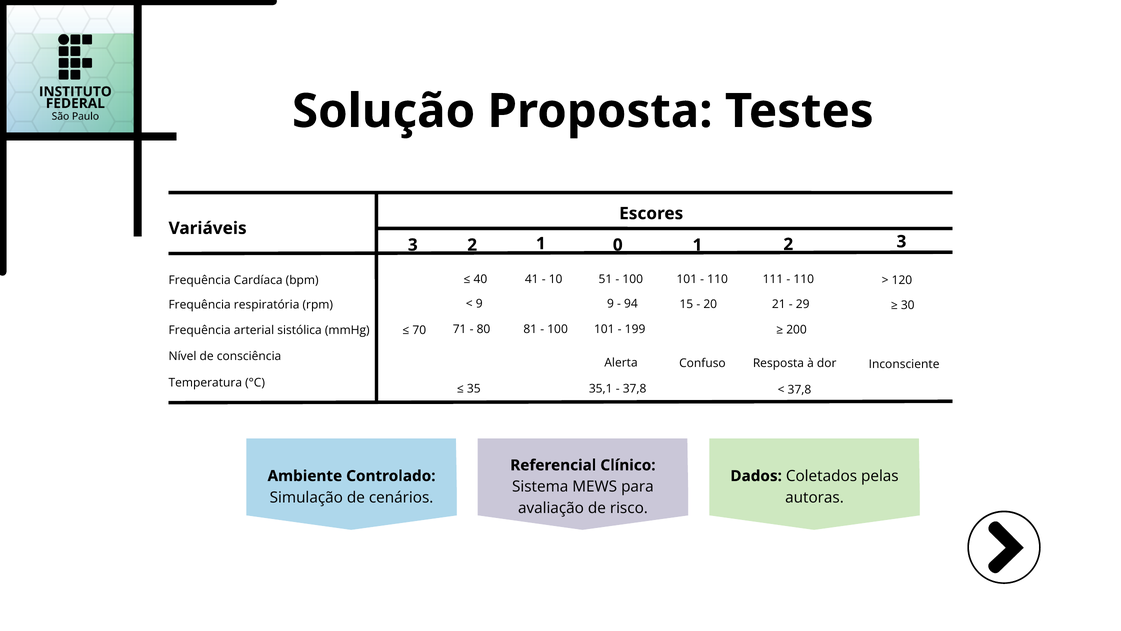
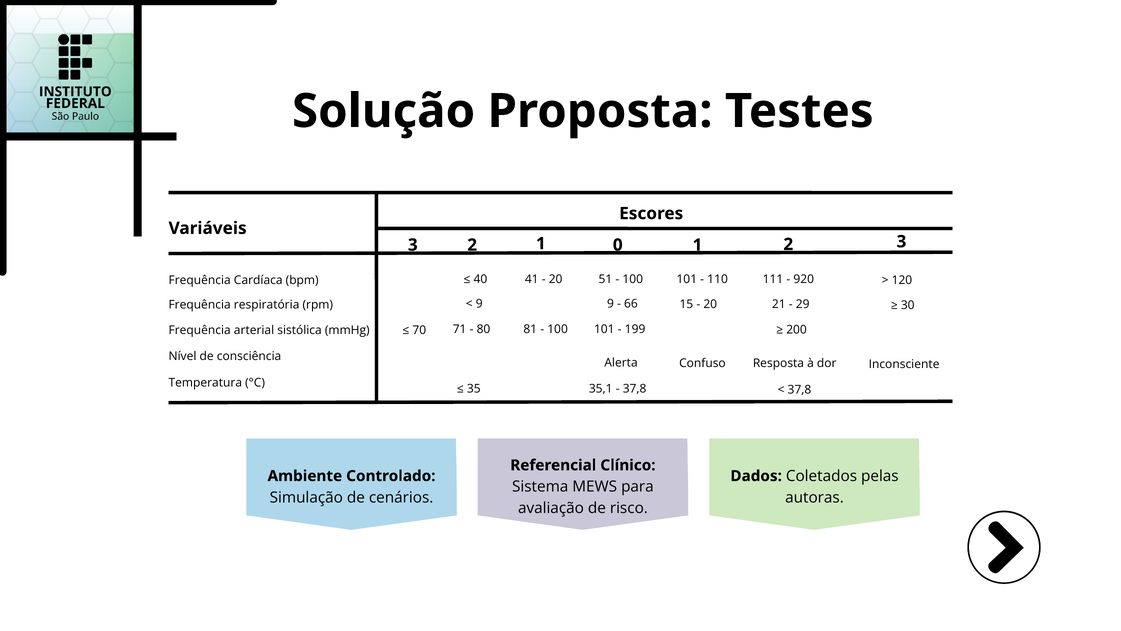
10 at (556, 279): 10 -> 20
110 at (804, 279): 110 -> 920
94: 94 -> 66
